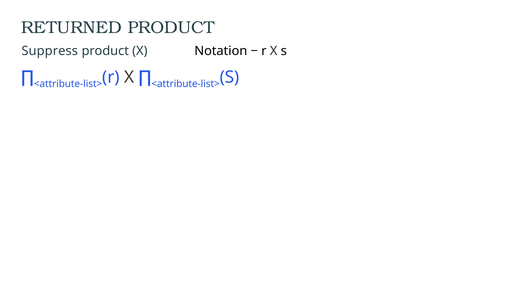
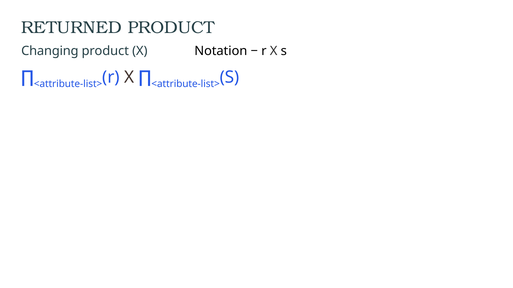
Suppress: Suppress -> Changing
